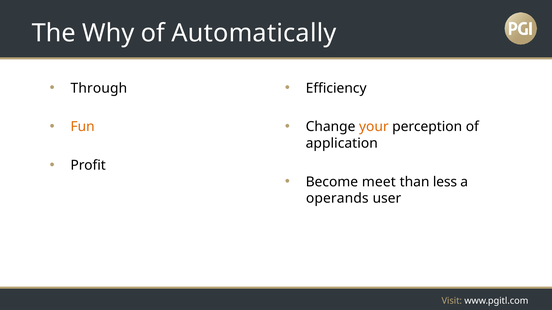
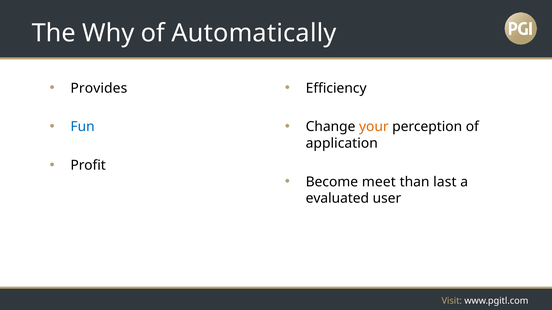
Through: Through -> Provides
Fun colour: orange -> blue
less: less -> last
operands: operands -> evaluated
